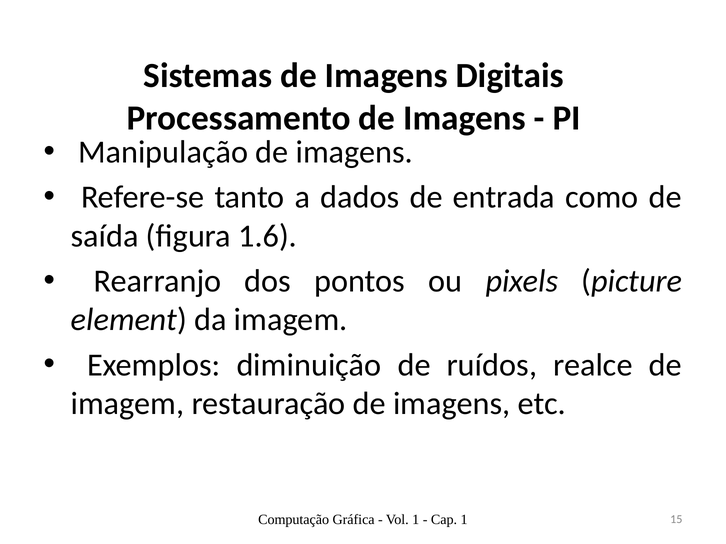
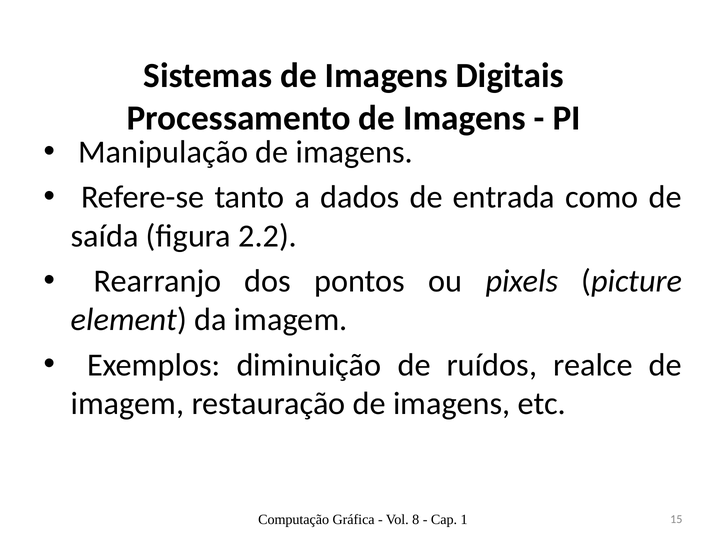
1.6: 1.6 -> 2.2
Vol 1: 1 -> 8
